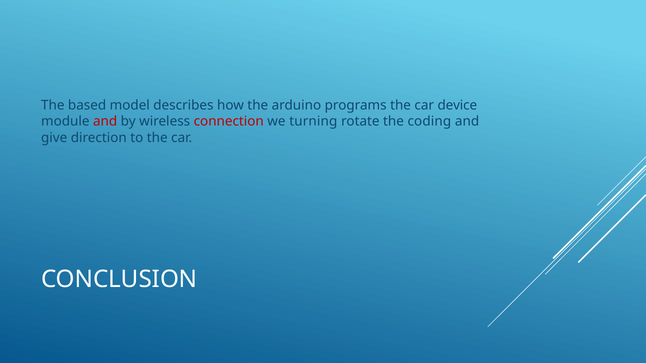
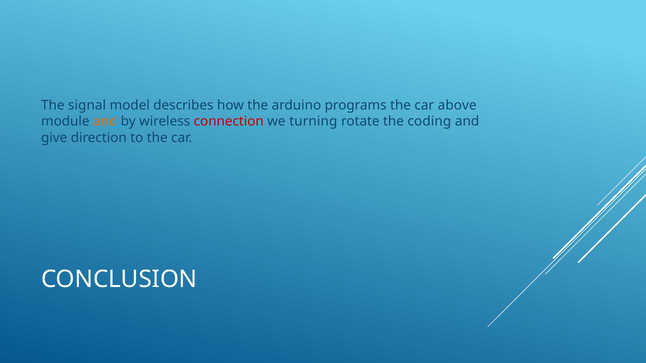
based: based -> signal
device: device -> above
and at (105, 122) colour: red -> orange
